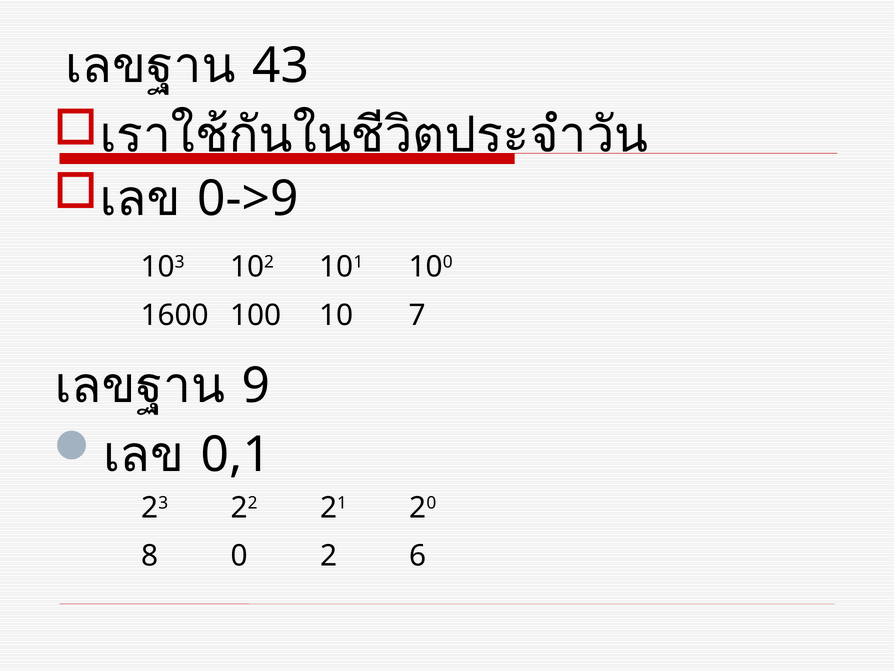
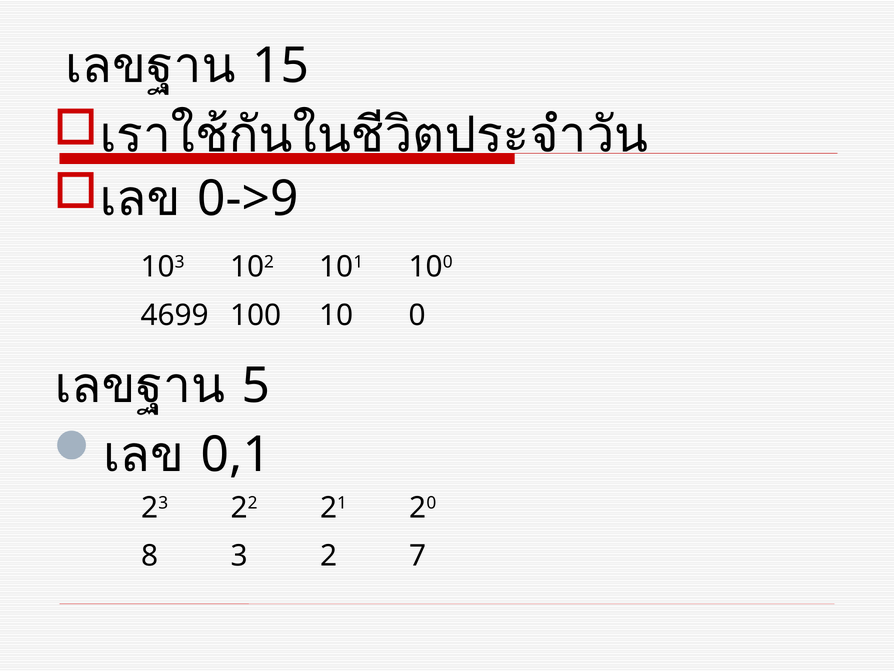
43: 43 -> 15
1600: 1600 -> 4699
7: 7 -> 0
9: 9 -> 5
0: 0 -> 3
6: 6 -> 7
